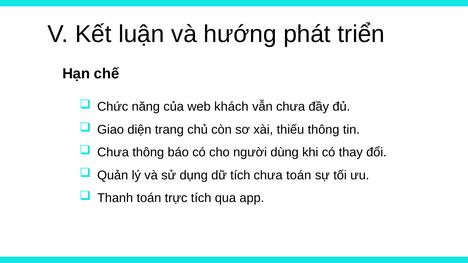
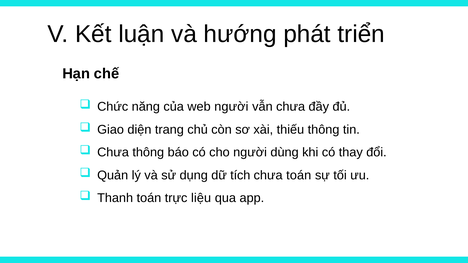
web khách: khách -> người
trực tích: tích -> liệu
